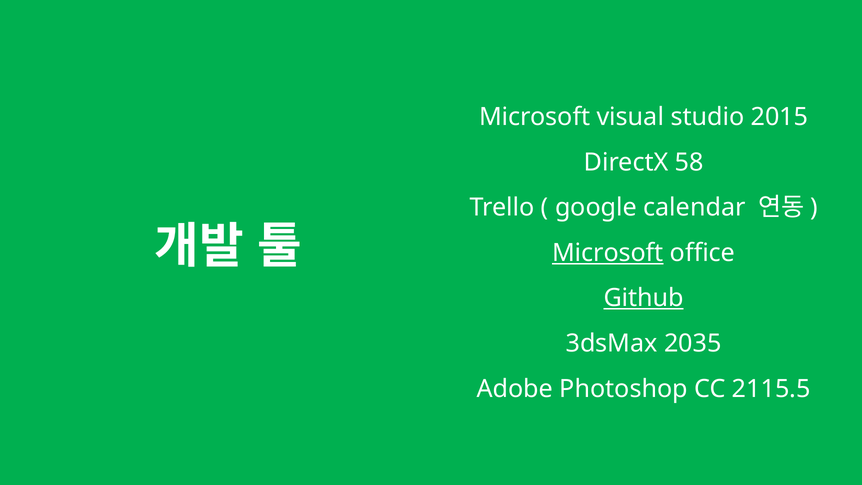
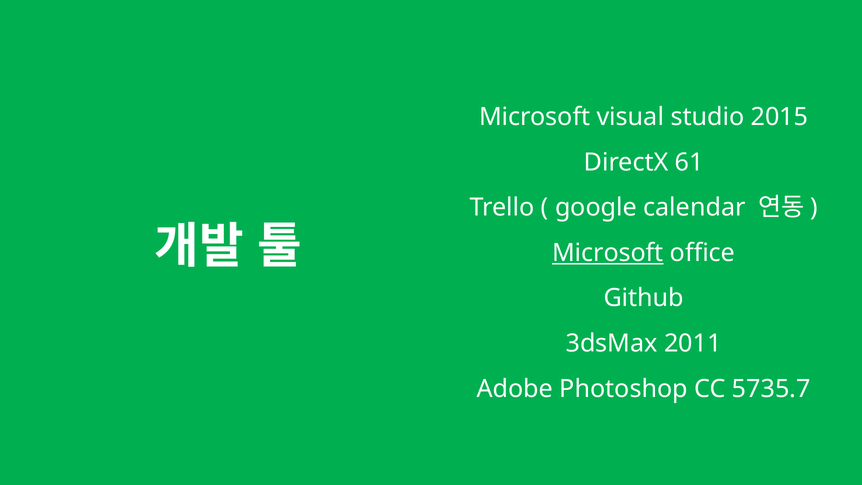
58: 58 -> 61
Github underline: present -> none
2035: 2035 -> 2011
2115.5: 2115.5 -> 5735.7
